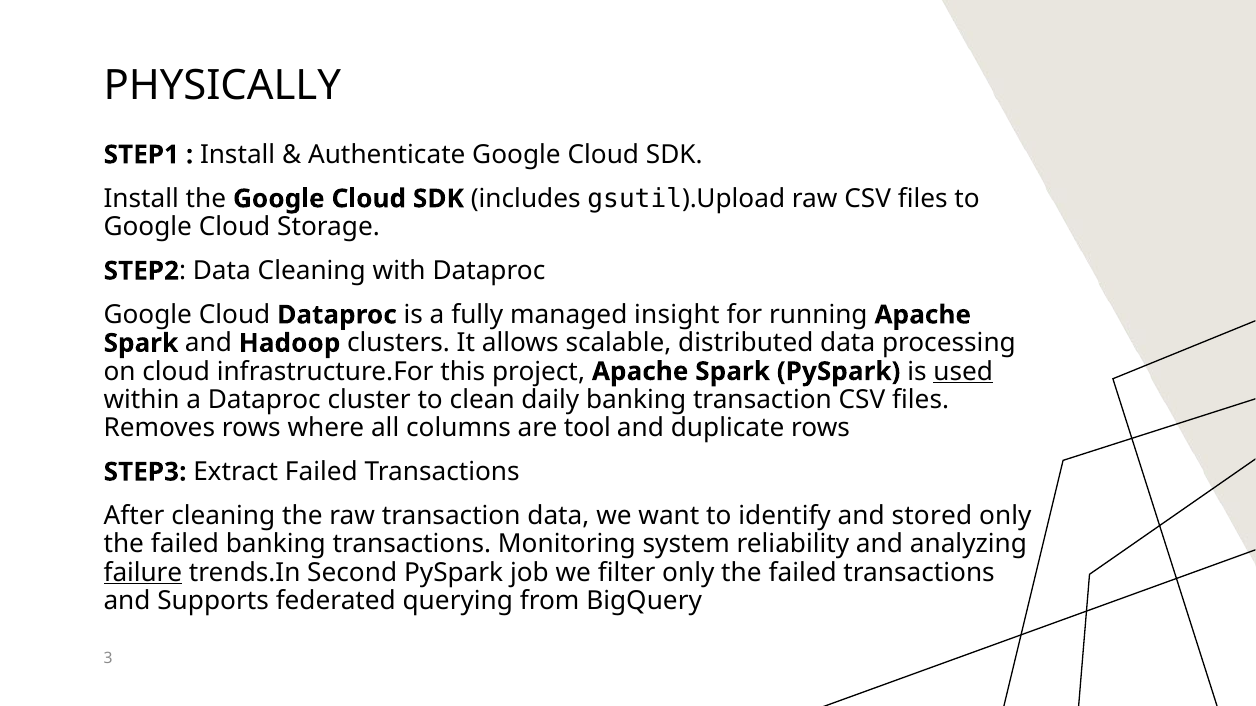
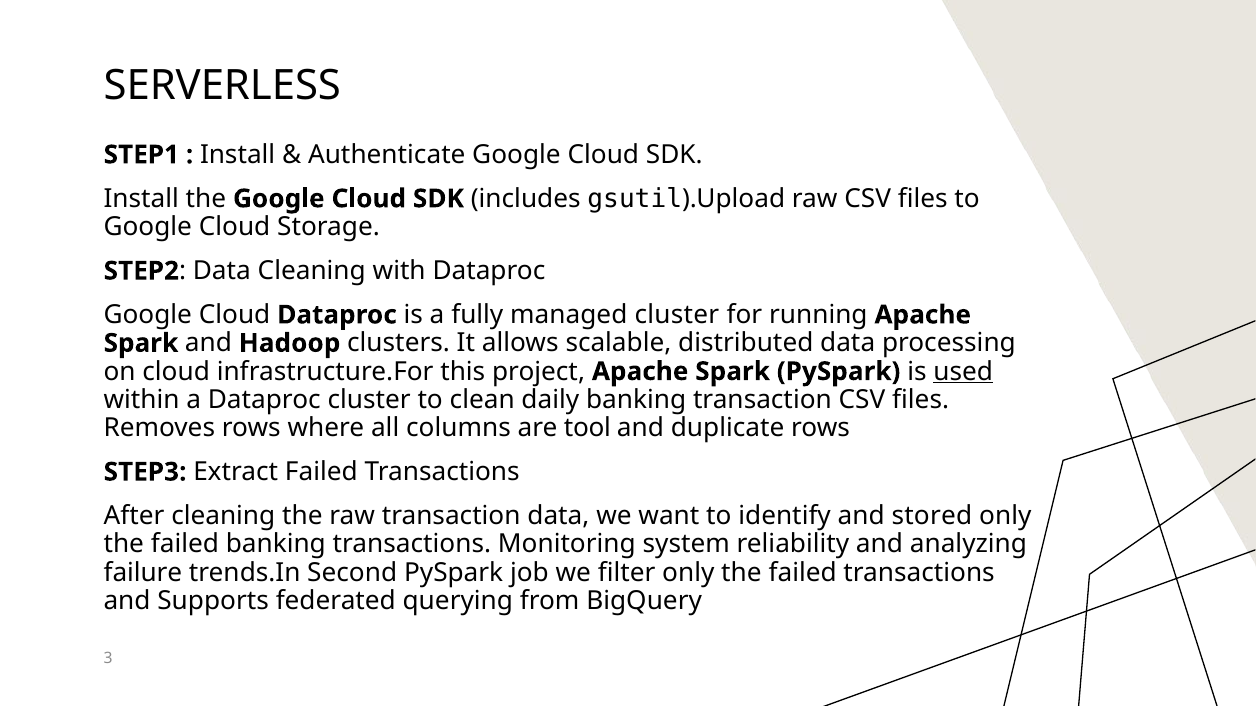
PHYSICALLY: PHYSICALLY -> SERVERLESS
managed insight: insight -> cluster
failure underline: present -> none
